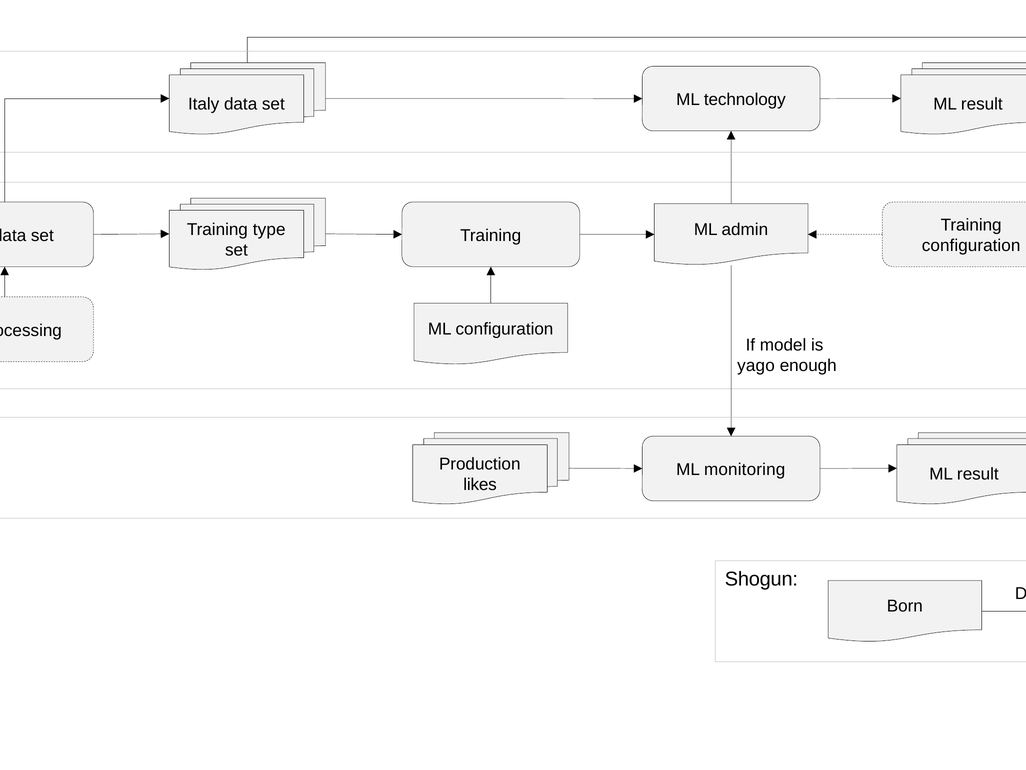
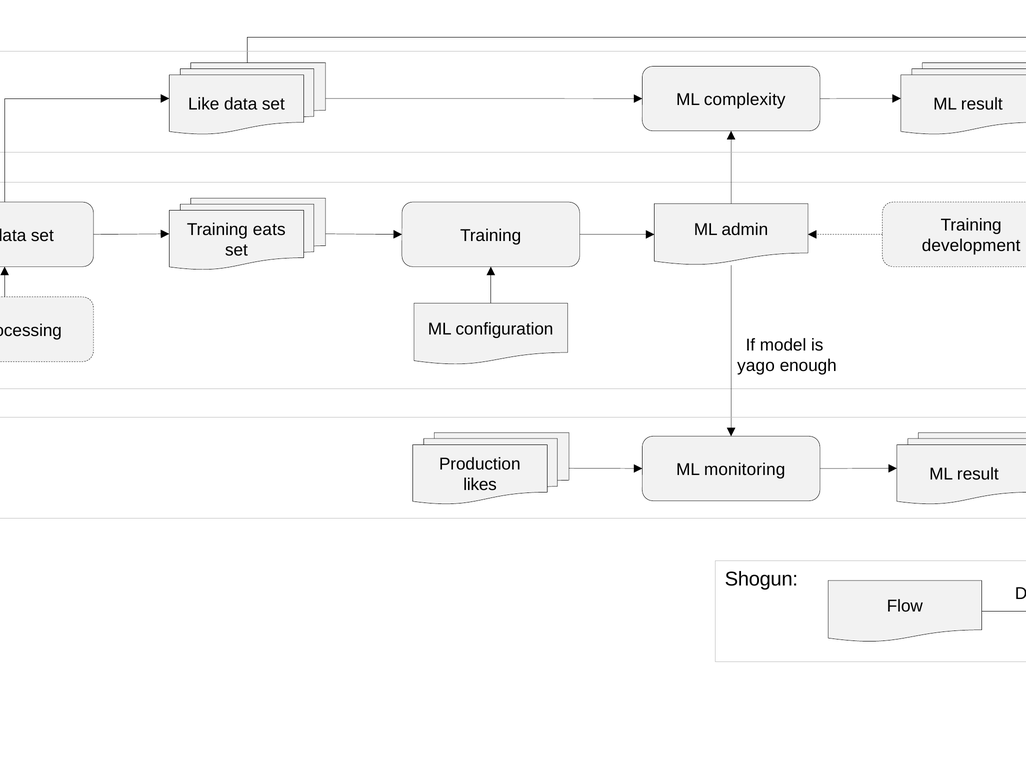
technology: technology -> complexity
Italy: Italy -> Like
type: type -> eats
configuration at (971, 246): configuration -> development
Born at (905, 606): Born -> Flow
